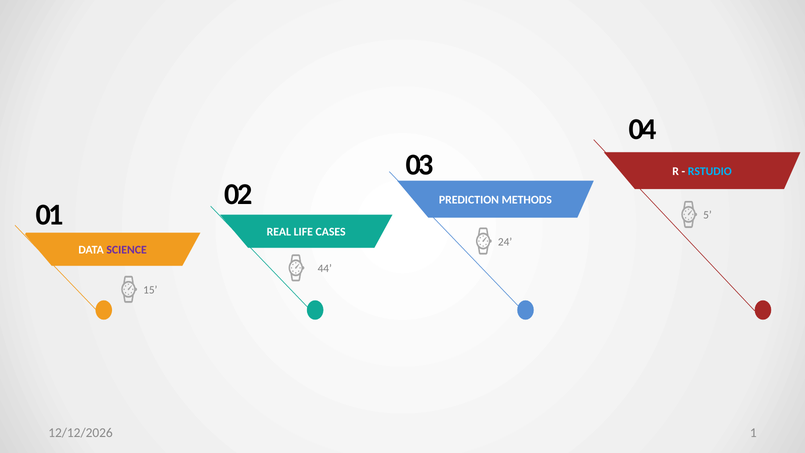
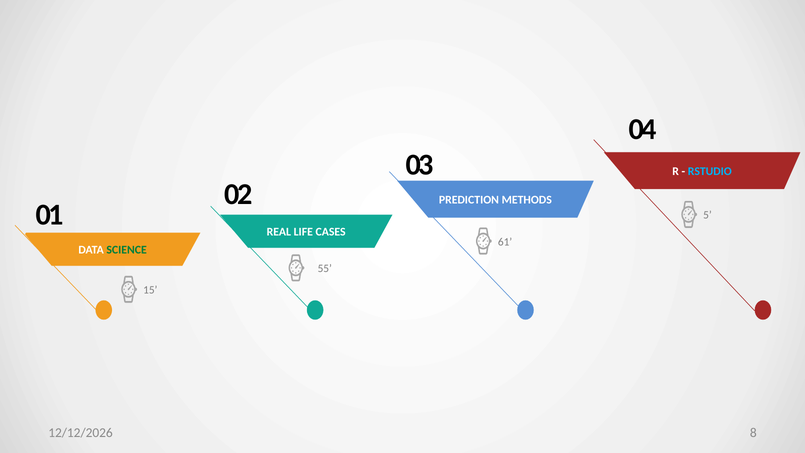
24: 24 -> 61
SCIENCE colour: purple -> green
44: 44 -> 55
1: 1 -> 8
